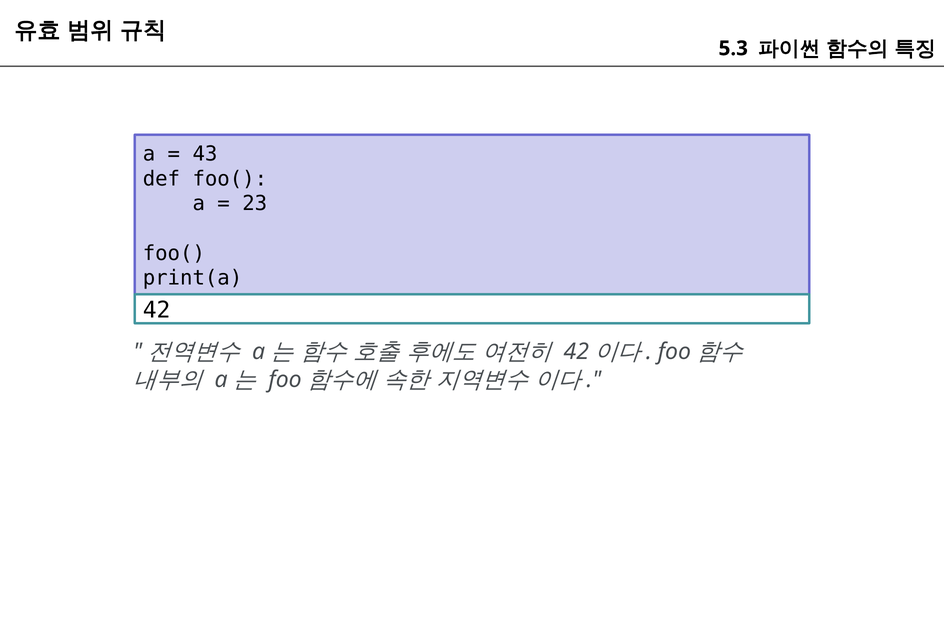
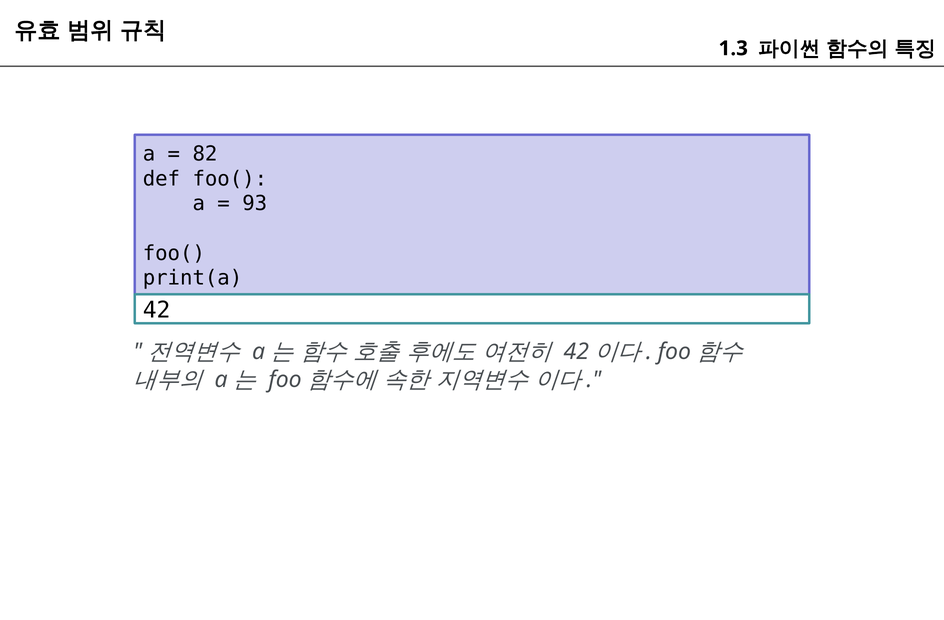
5.3: 5.3 -> 1.3
43: 43 -> 82
23: 23 -> 93
